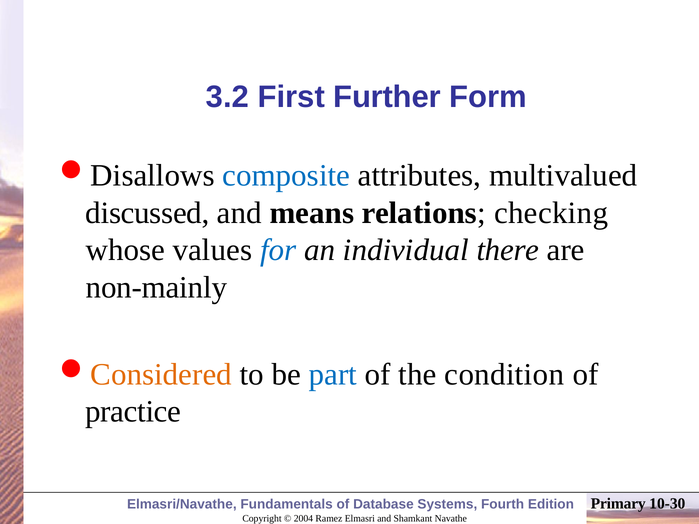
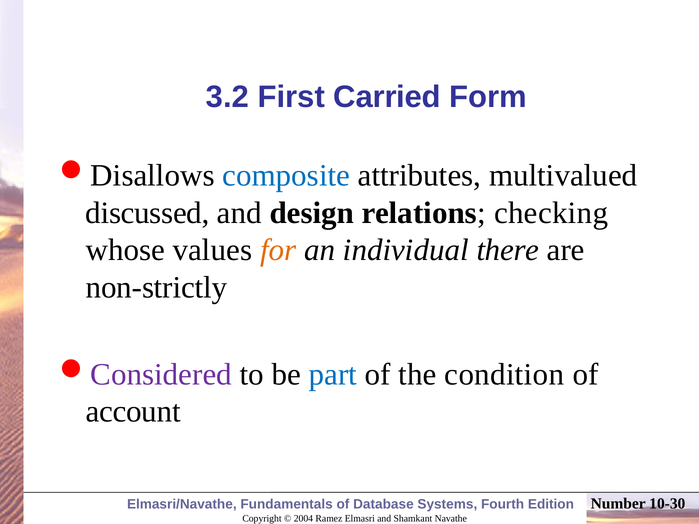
Further: Further -> Carried
means: means -> design
for colour: blue -> orange
non-mainly: non-mainly -> non-strictly
Considered colour: orange -> purple
practice: practice -> account
Primary: Primary -> Number
